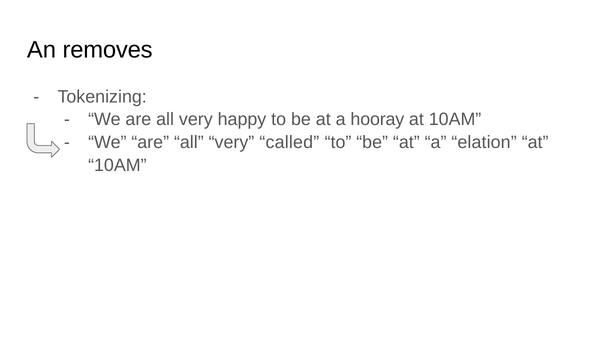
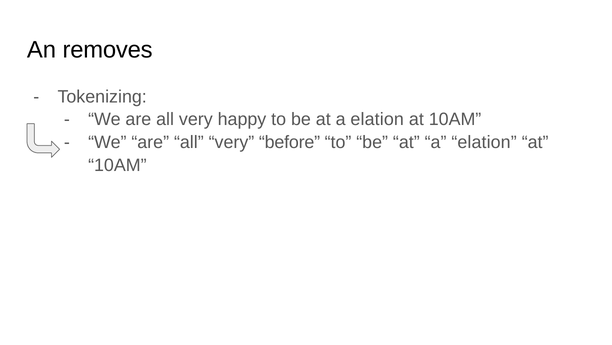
hooray at (377, 119): hooray -> elation
called: called -> before
